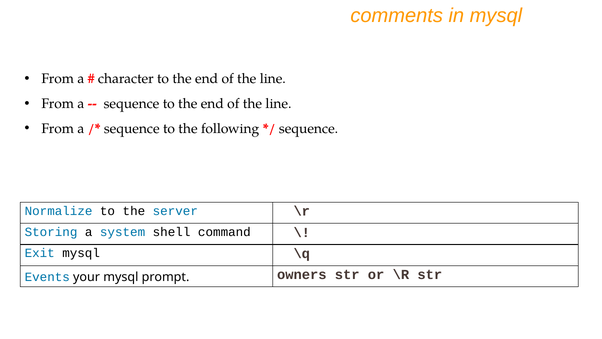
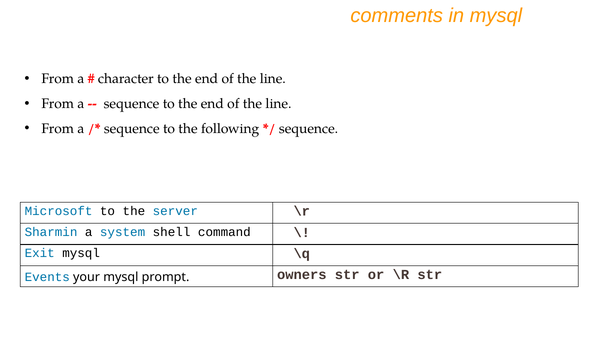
Normalize: Normalize -> Microsoft
Storing: Storing -> Sharmin
